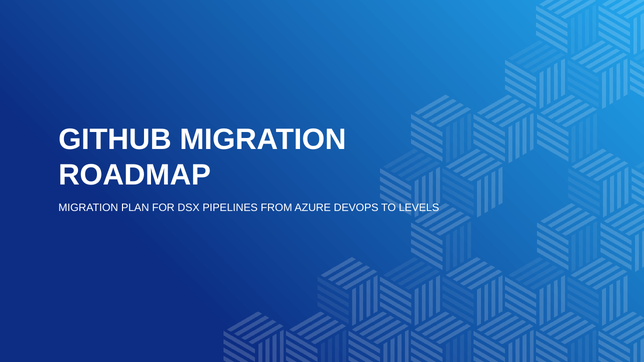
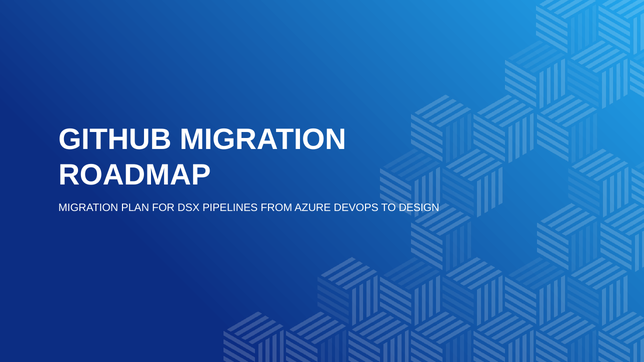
LEVELS: LEVELS -> DESIGN
